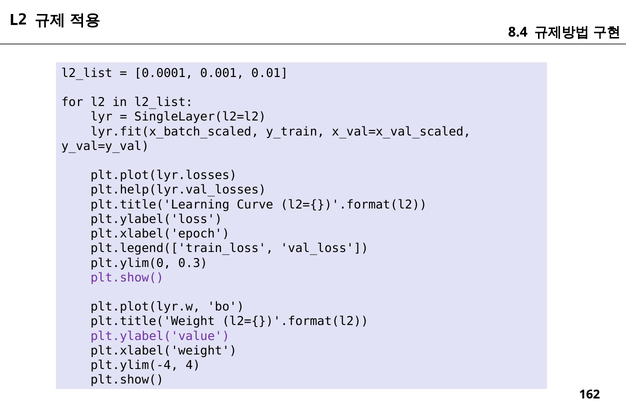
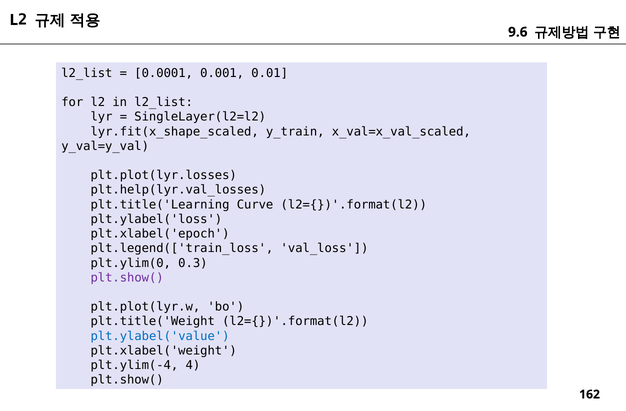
8.4: 8.4 -> 9.6
lyr.fit(x_batch_scaled: lyr.fit(x_batch_scaled -> lyr.fit(x_shape_scaled
plt.ylabel('value colour: purple -> blue
